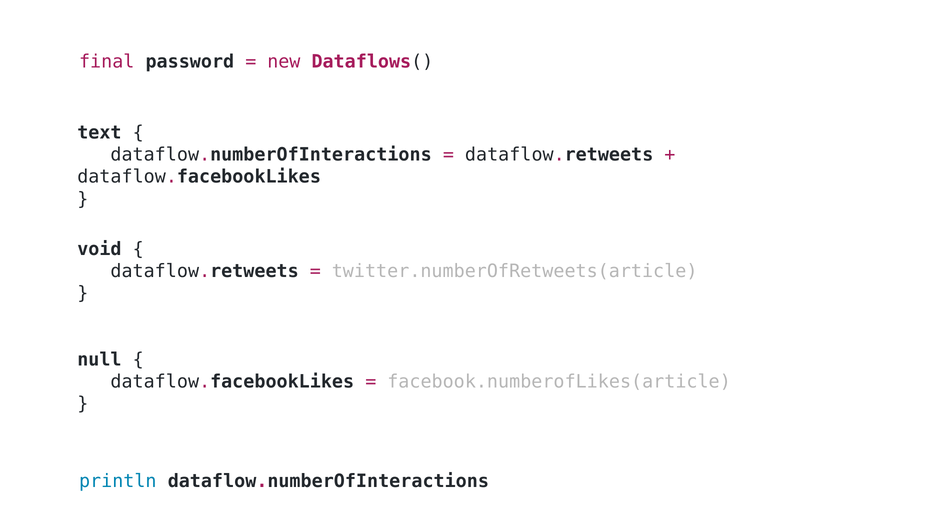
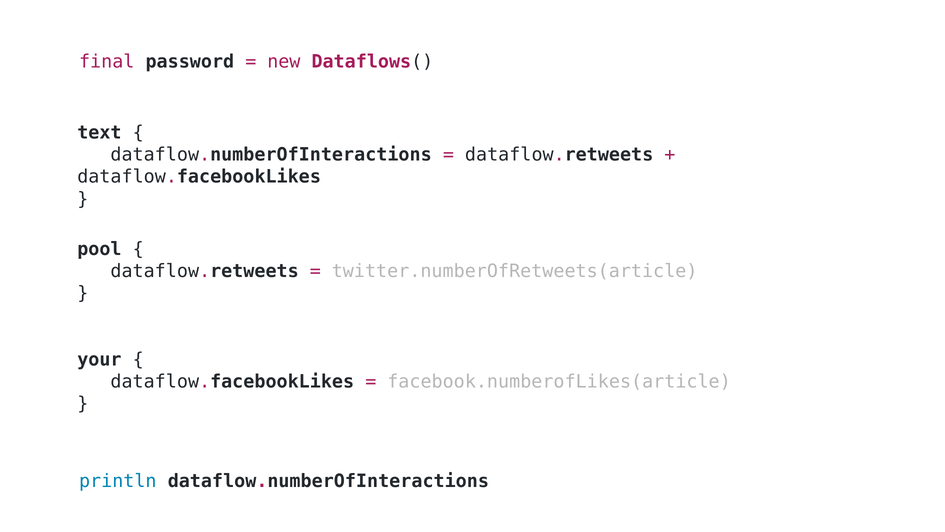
void: void -> pool
null: null -> your
